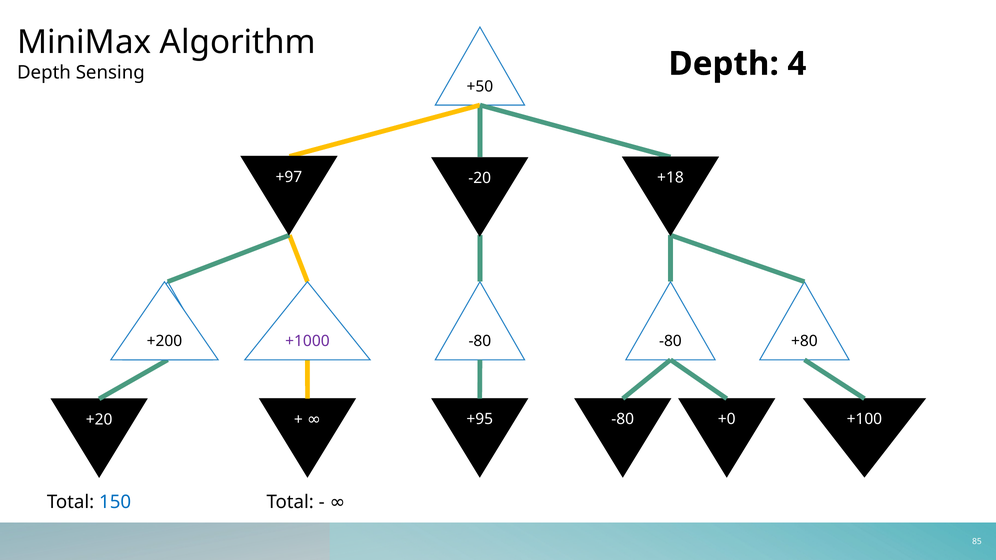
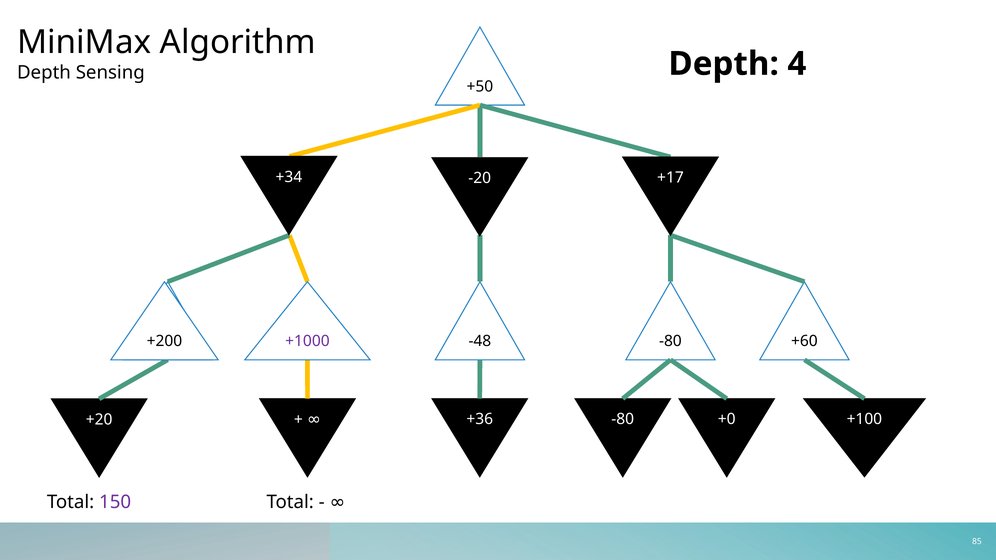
+97: +97 -> +34
+18: +18 -> +17
-80 at (480, 342): -80 -> -48
+80: +80 -> +60
+95: +95 -> +36
150 colour: blue -> purple
